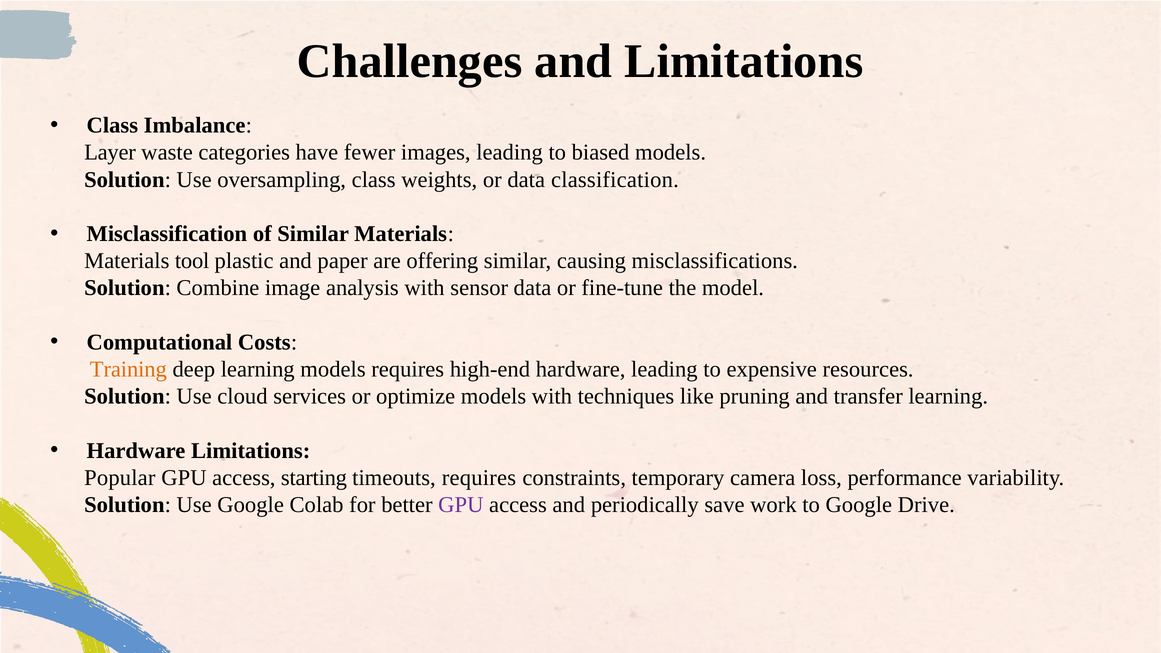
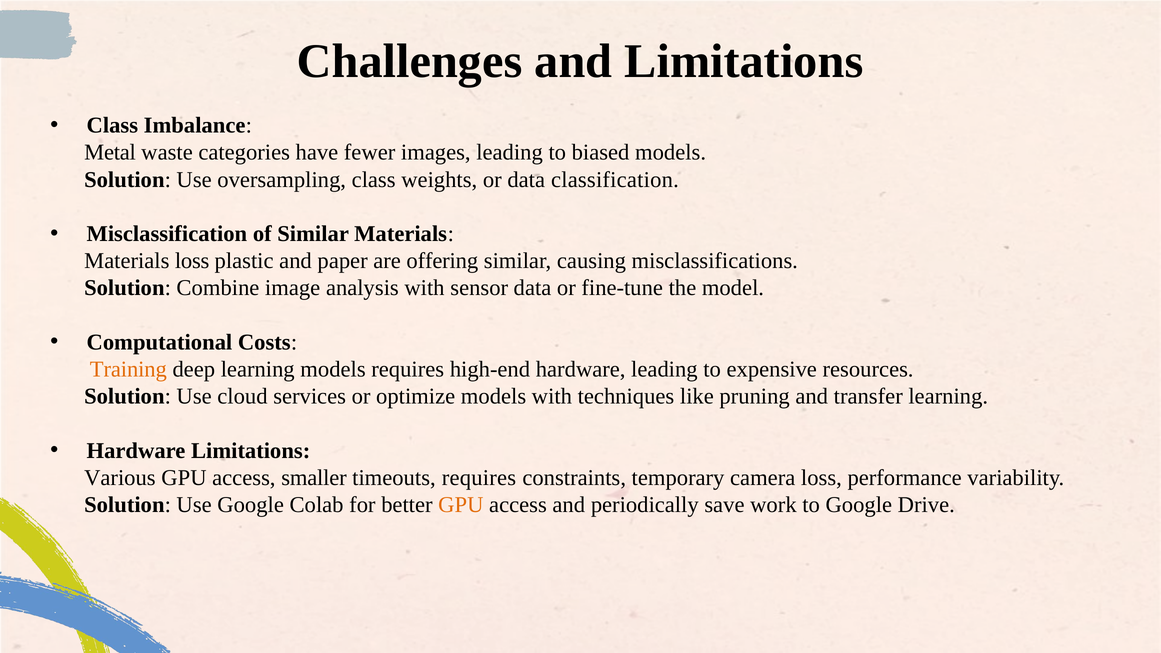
Layer: Layer -> Metal
Materials tool: tool -> loss
Popular: Popular -> Various
starting: starting -> smaller
GPU at (461, 505) colour: purple -> orange
